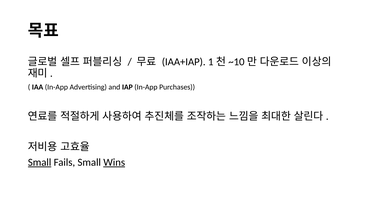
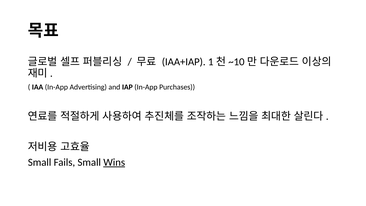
Small at (40, 162) underline: present -> none
